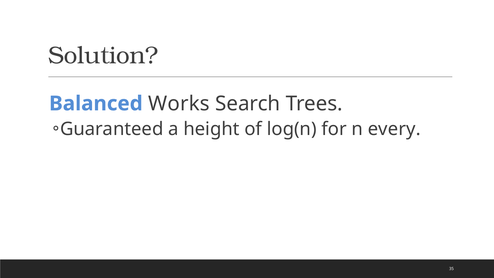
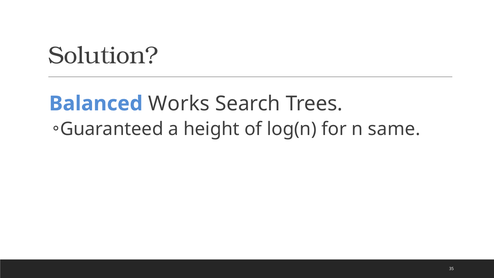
every: every -> same
